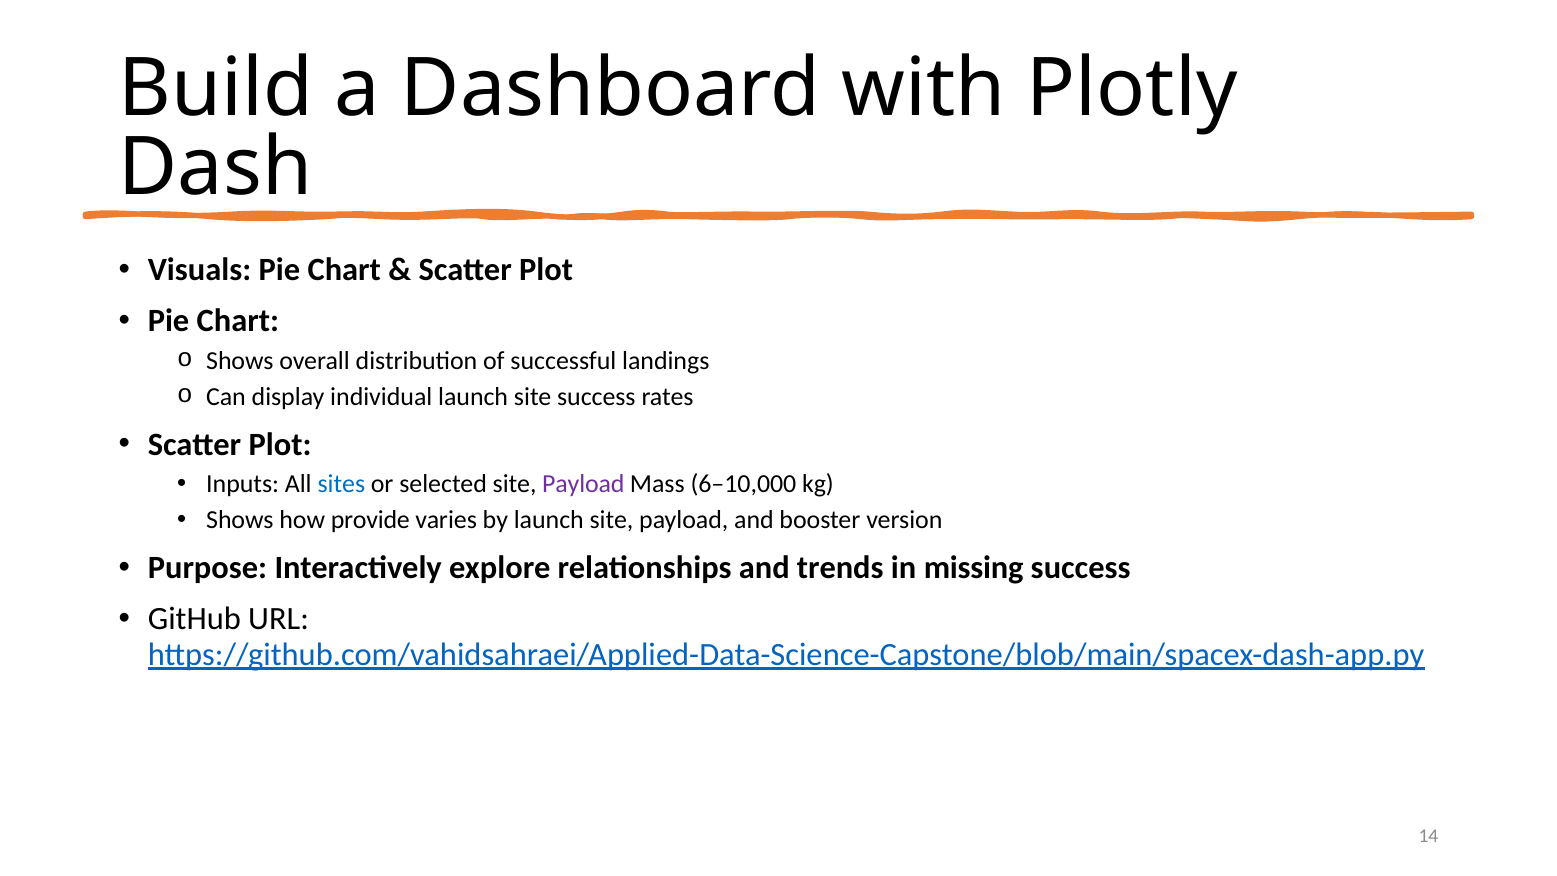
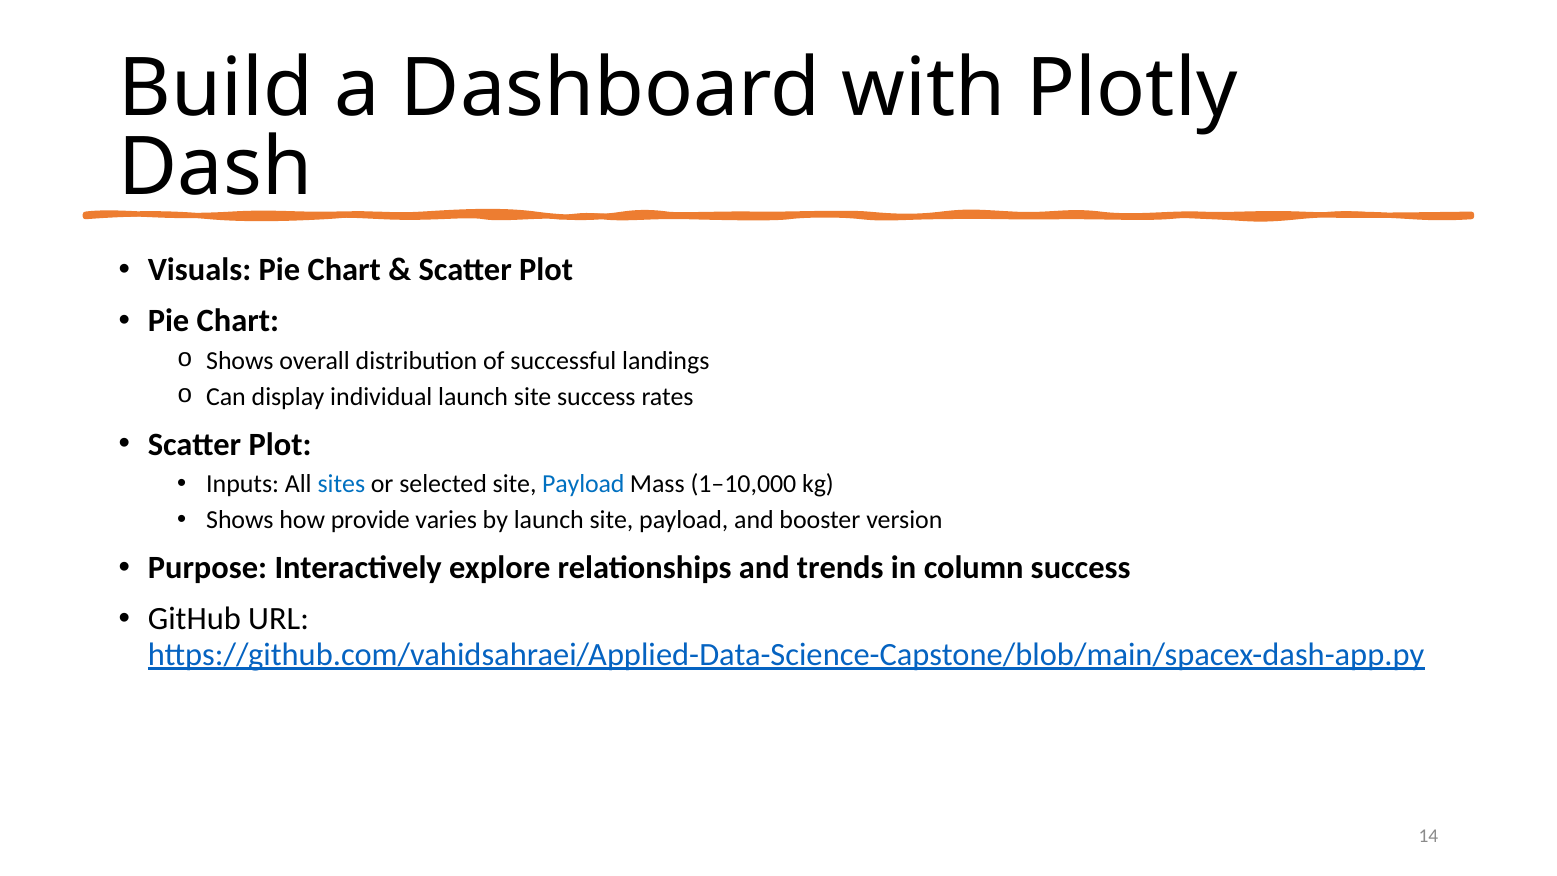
Payload at (583, 484) colour: purple -> blue
6–10,000: 6–10,000 -> 1–10,000
missing: missing -> column
